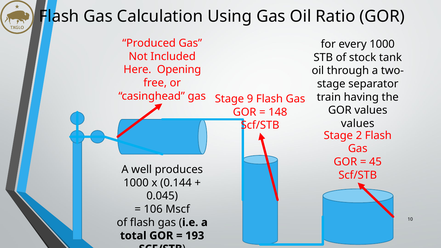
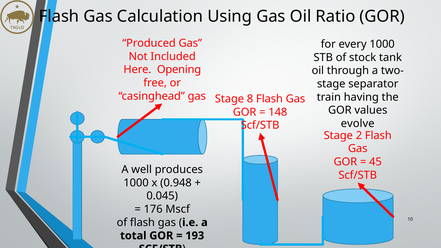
9: 9 -> 8
values at (358, 124): values -> evolve
0.144: 0.144 -> 0.948
106: 106 -> 176
